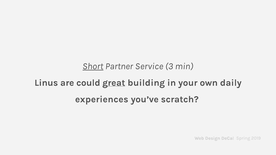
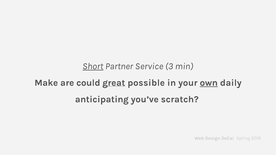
Linus: Linus -> Make
building: building -> possible
own underline: none -> present
experiences: experiences -> anticipating
